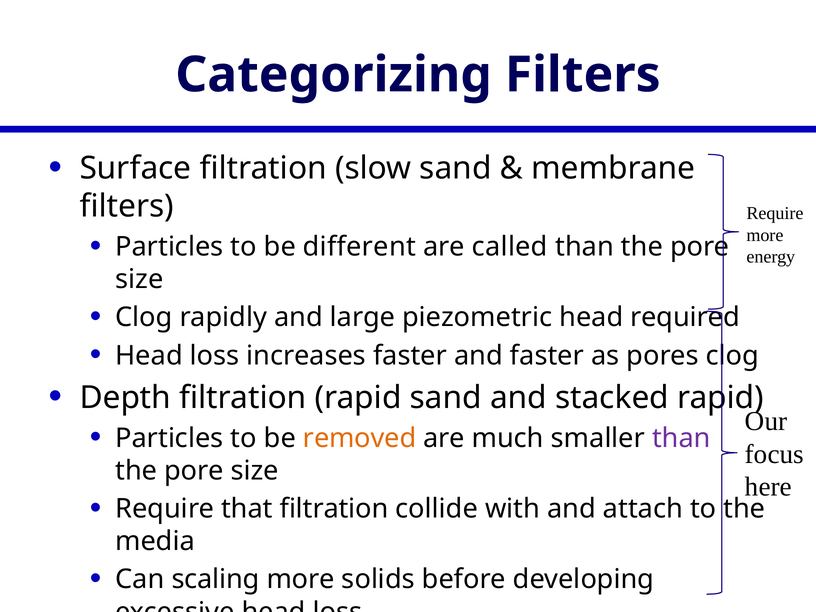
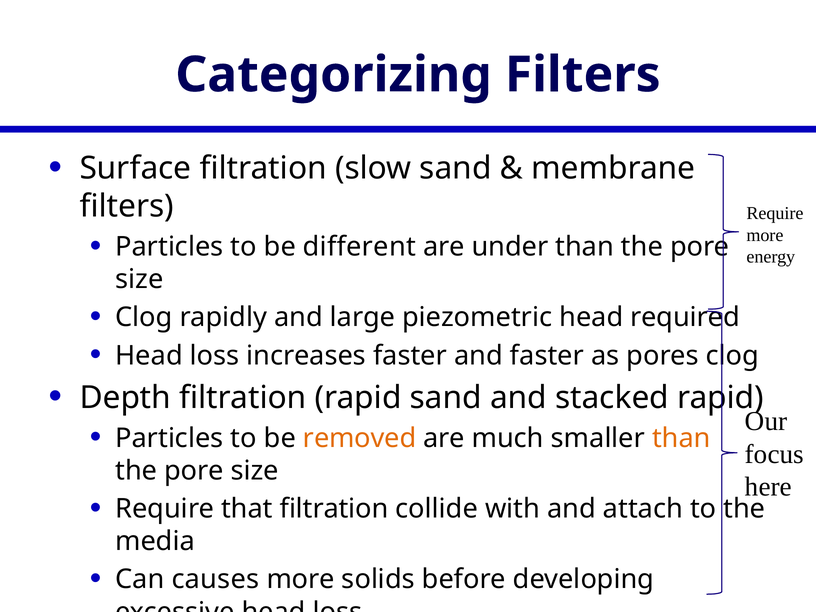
called: called -> under
than at (681, 438) colour: purple -> orange
scaling: scaling -> causes
